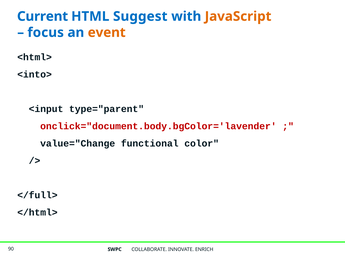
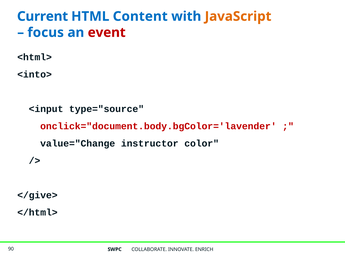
Suggest: Suggest -> Content
event colour: orange -> red
type="parent: type="parent -> type="source
functional: functional -> instructor
</full>: </full> -> </give>
